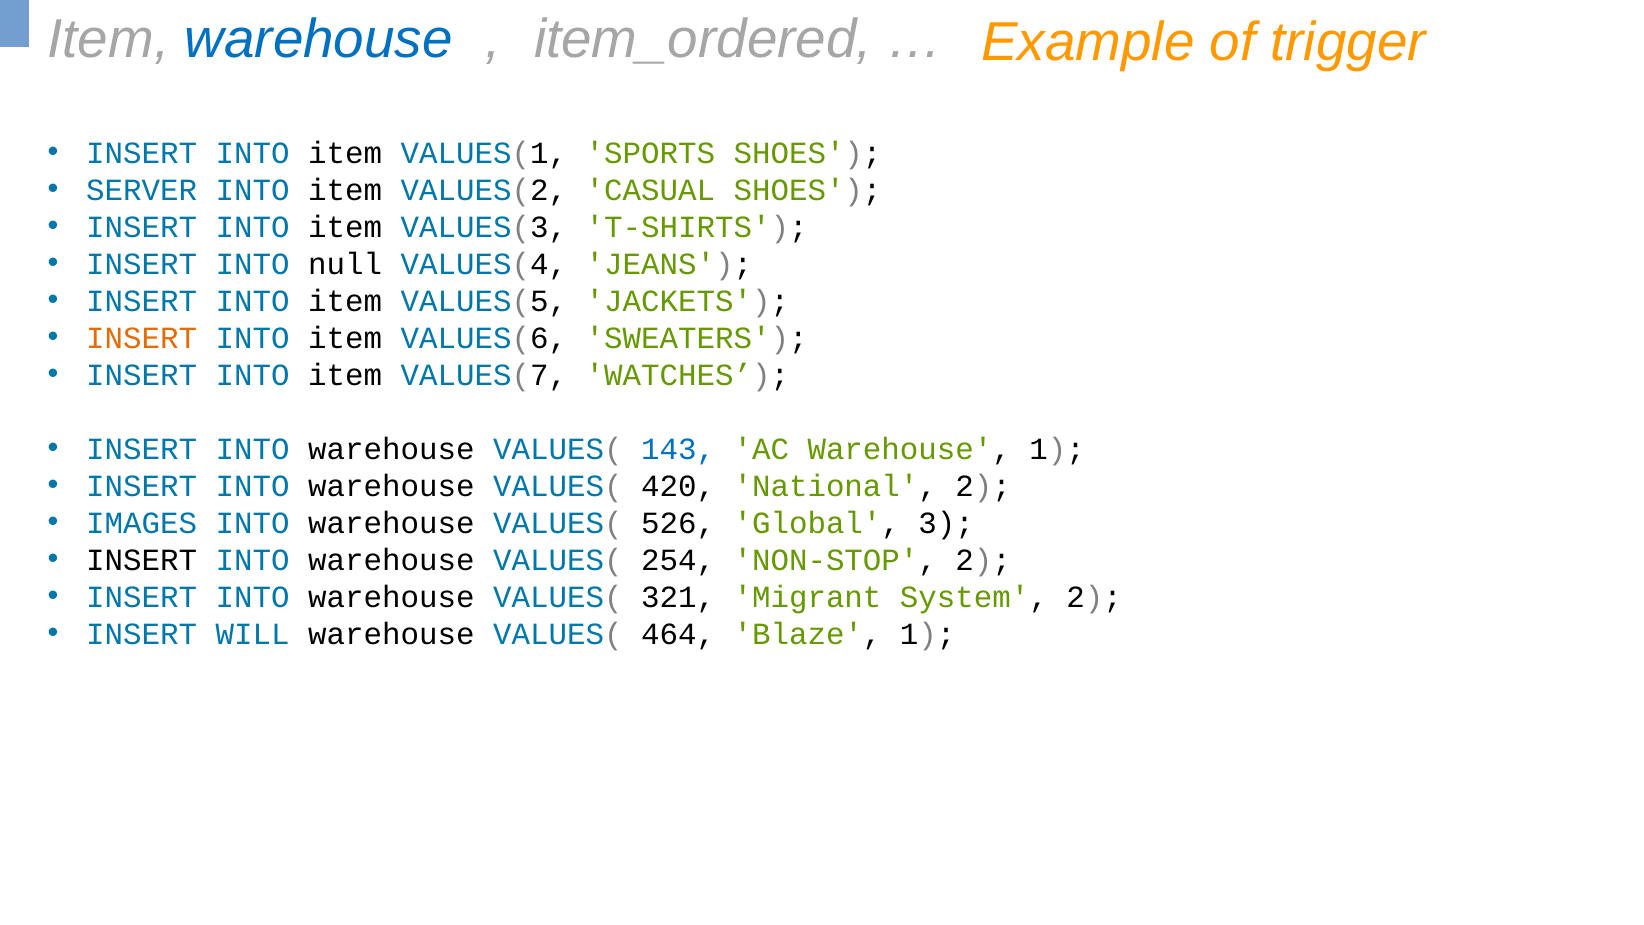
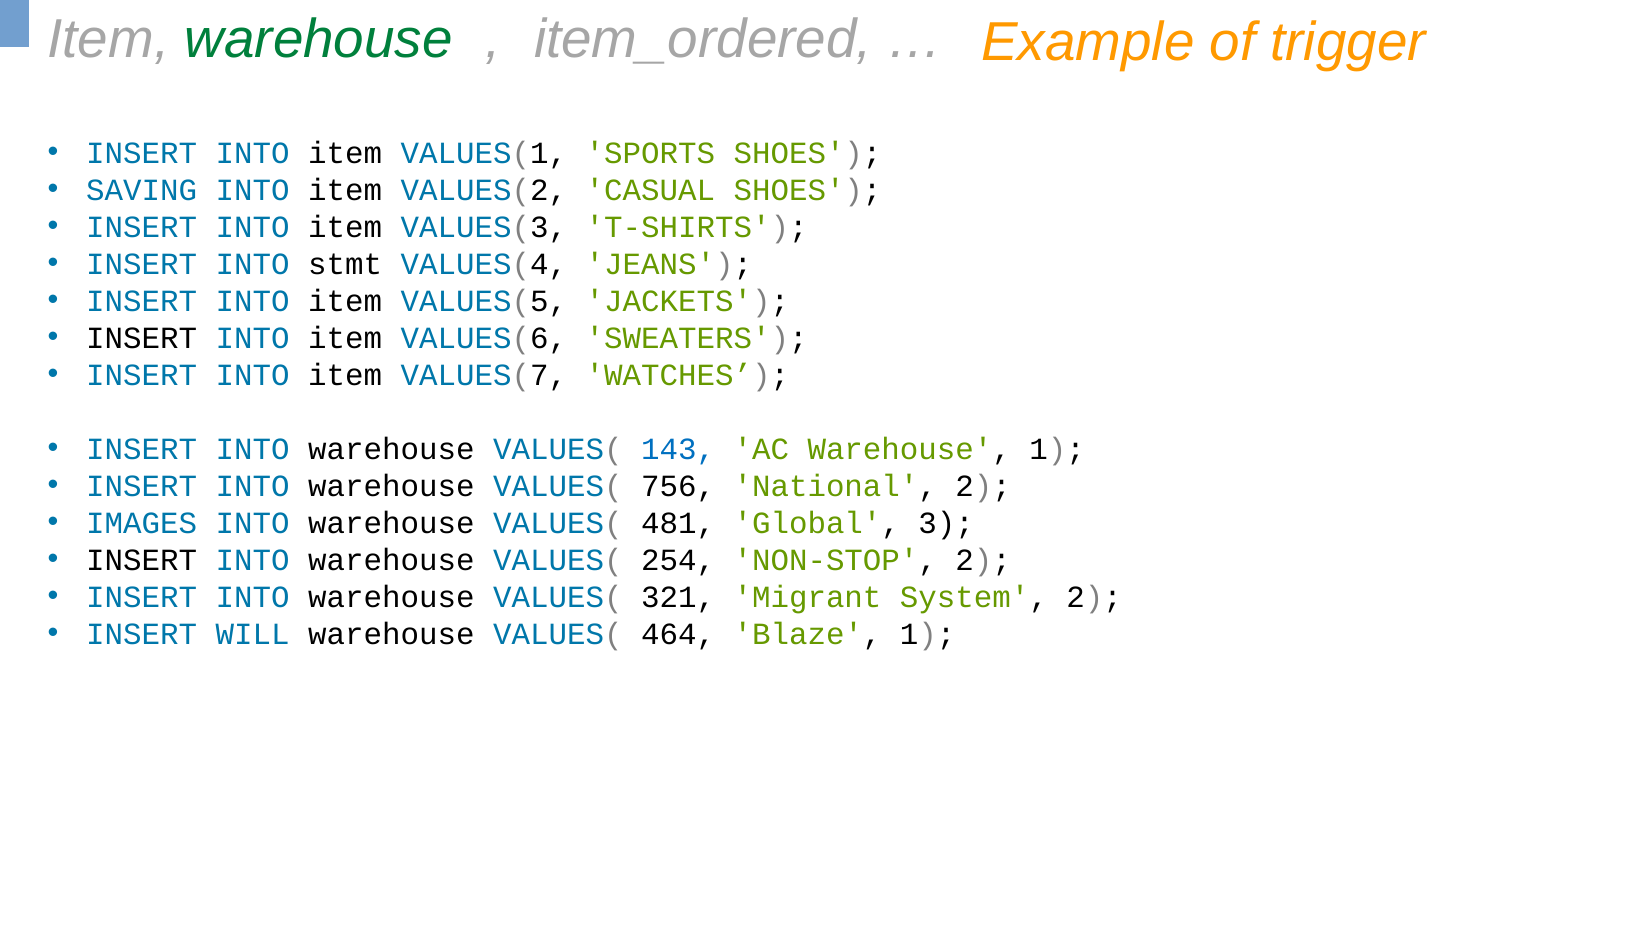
warehouse at (319, 39) colour: blue -> green
SERVER: SERVER -> SAVING
null: null -> stmt
INSERT at (142, 338) colour: orange -> black
420: 420 -> 756
526: 526 -> 481
